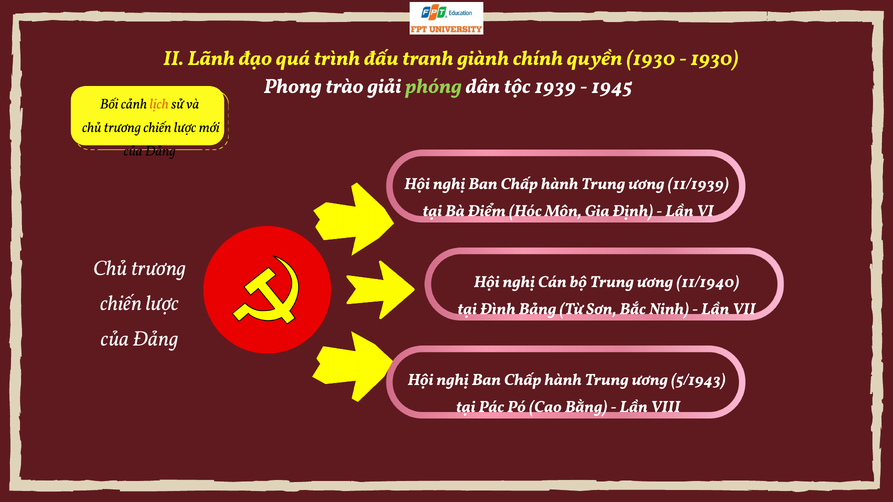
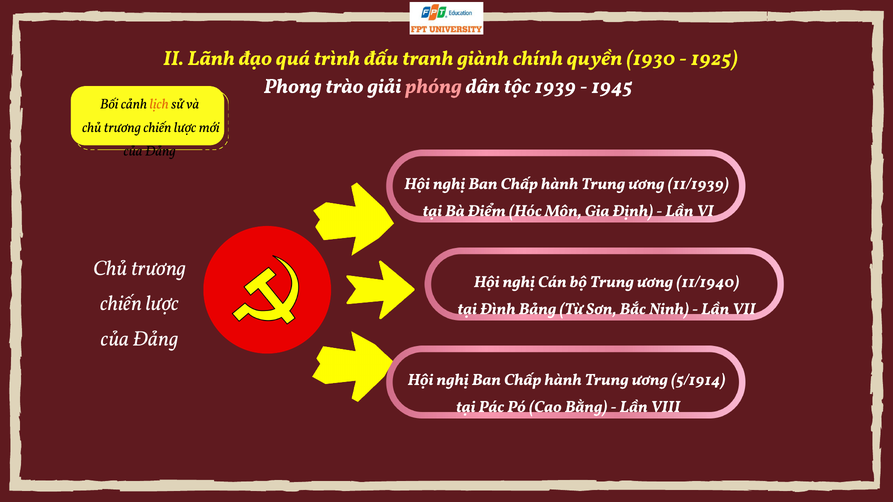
1930 at (714, 58): 1930 -> 1925
phóng colour: light green -> pink
5/1943: 5/1943 -> 5/1914
